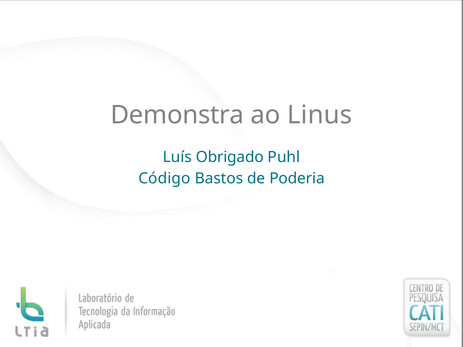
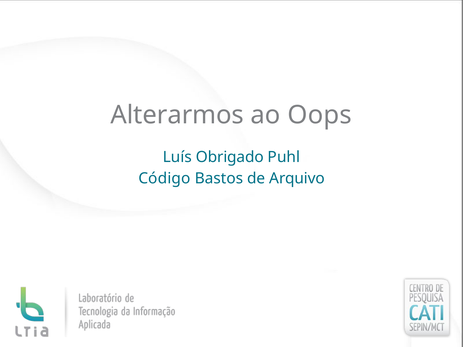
Demonstra: Demonstra -> Alterarmos
Linus: Linus -> Oops
Poderia: Poderia -> Arquivo
